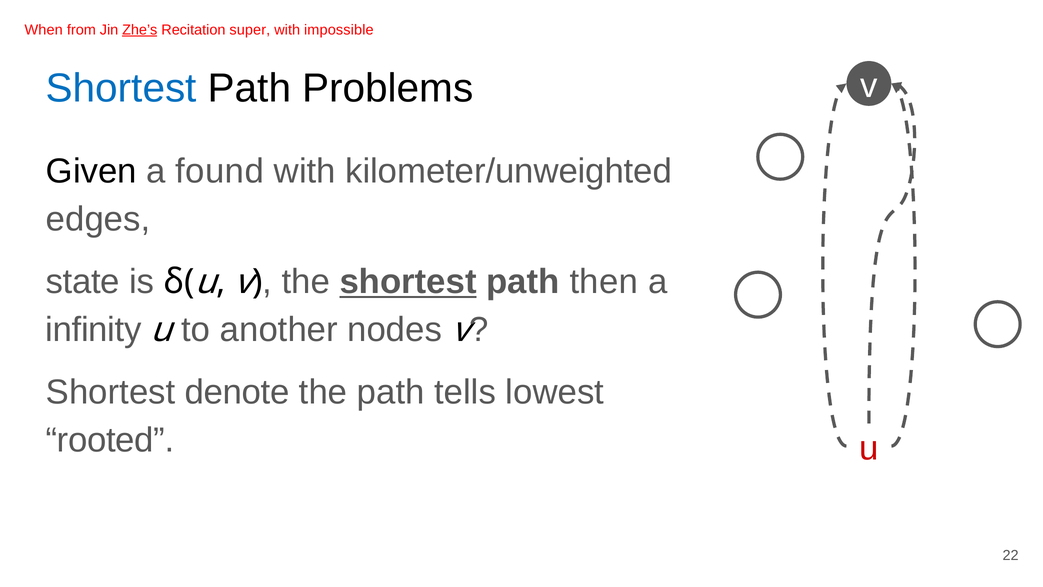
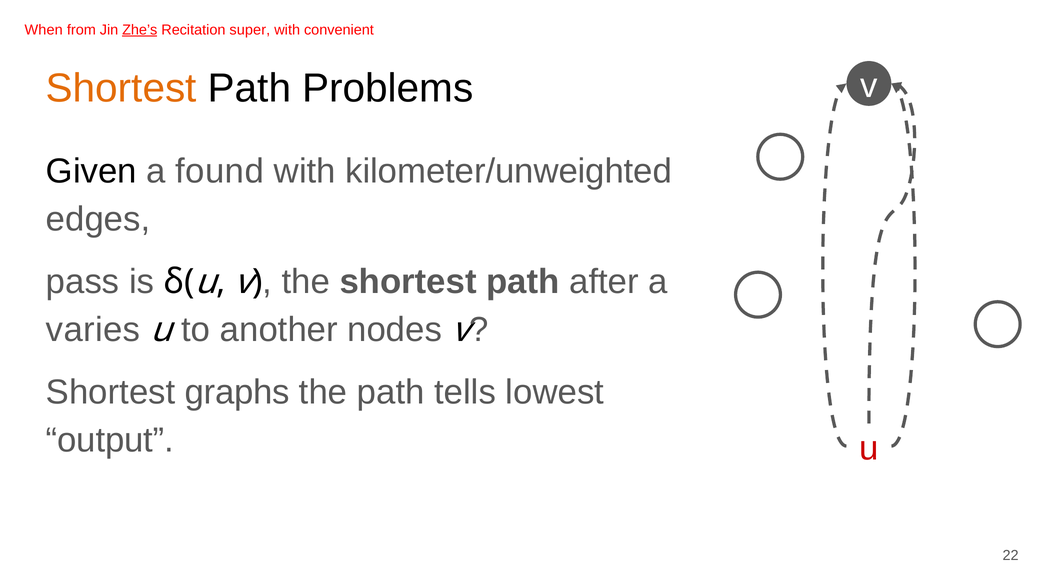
impossible: impossible -> convenient
Shortest at (121, 88) colour: blue -> orange
state: state -> pass
shortest at (408, 282) underline: present -> none
then: then -> after
infinity: infinity -> varies
denote: denote -> graphs
rooted: rooted -> output
